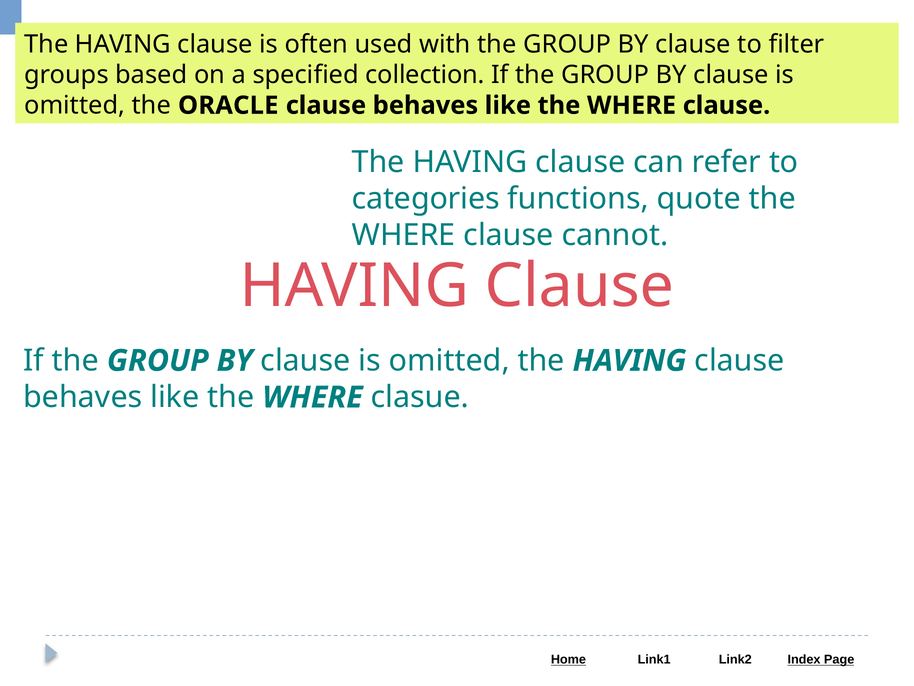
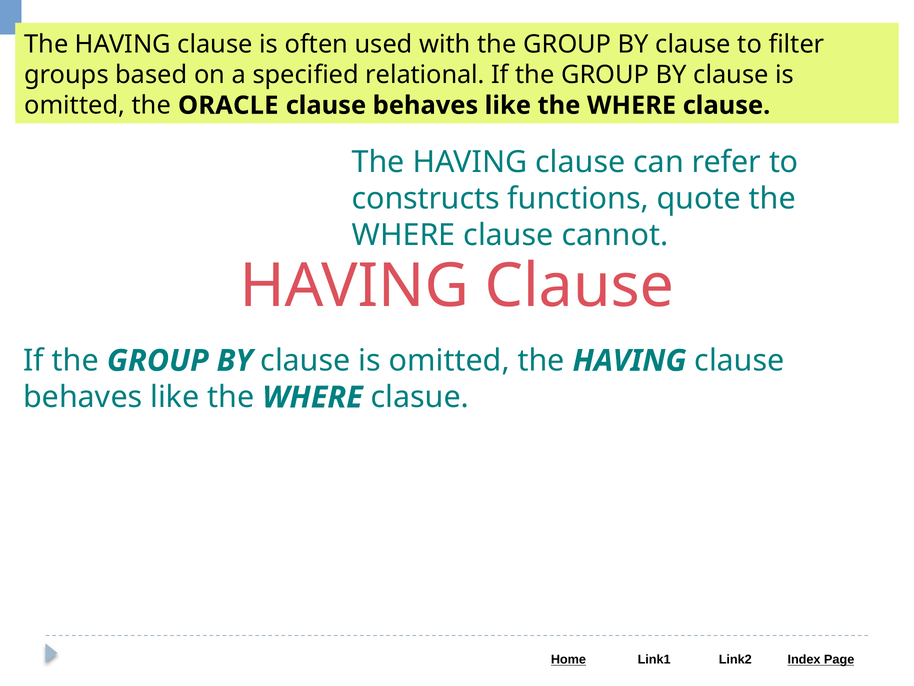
collection: collection -> relational
categories: categories -> constructs
